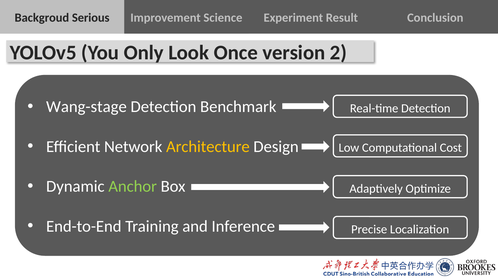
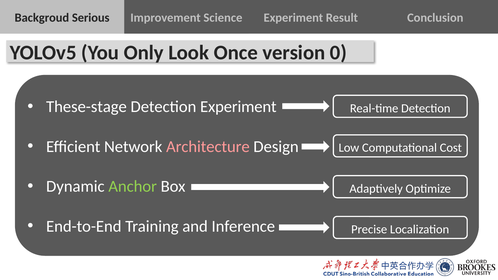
2: 2 -> 0
Wang-stage: Wang-stage -> These-stage
Detection Benchmark: Benchmark -> Experiment
Architecture colour: yellow -> pink
